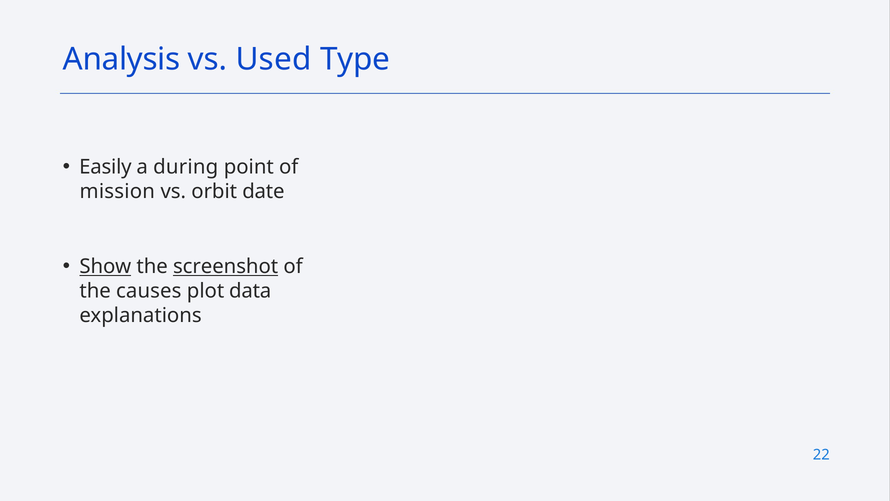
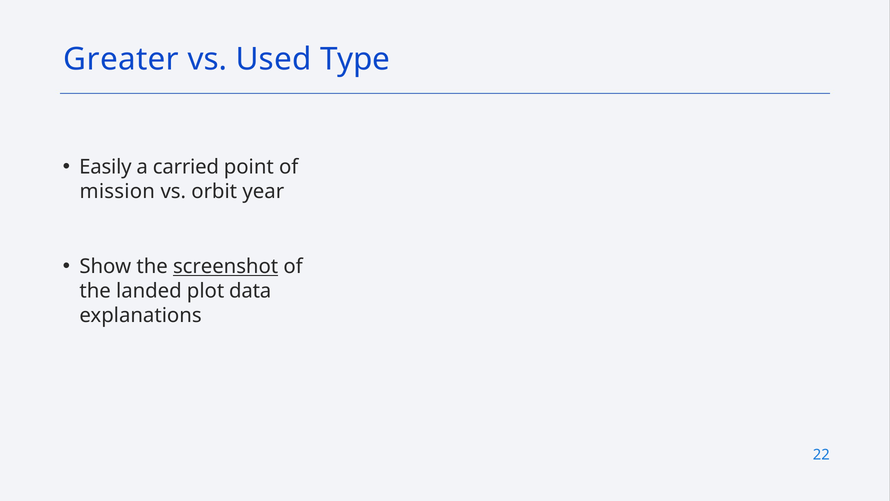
Analysis: Analysis -> Greater
during: during -> carried
date: date -> year
Show underline: present -> none
causes: causes -> landed
